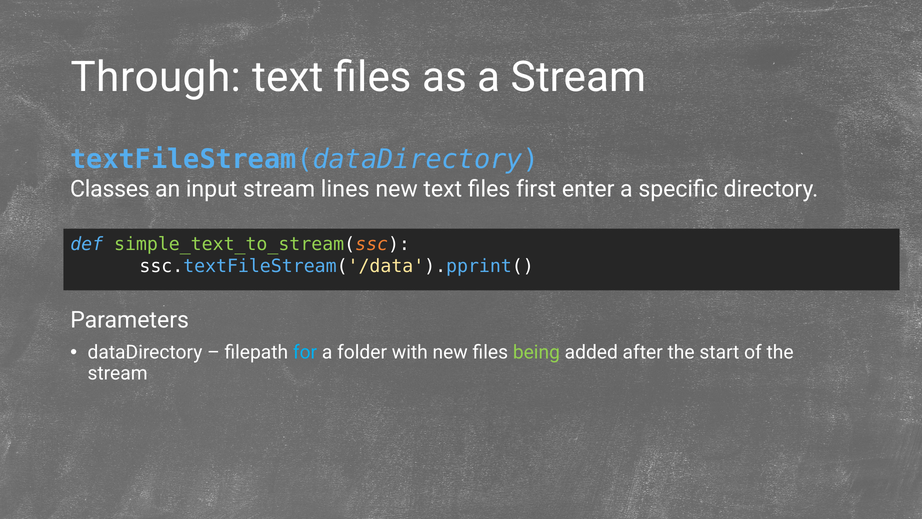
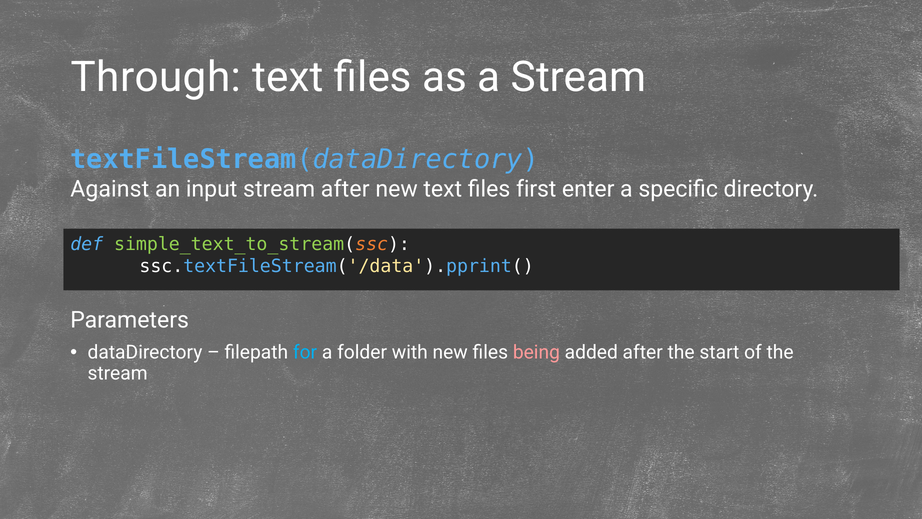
Classes: Classes -> Against
stream lines: lines -> after
being colour: light green -> pink
